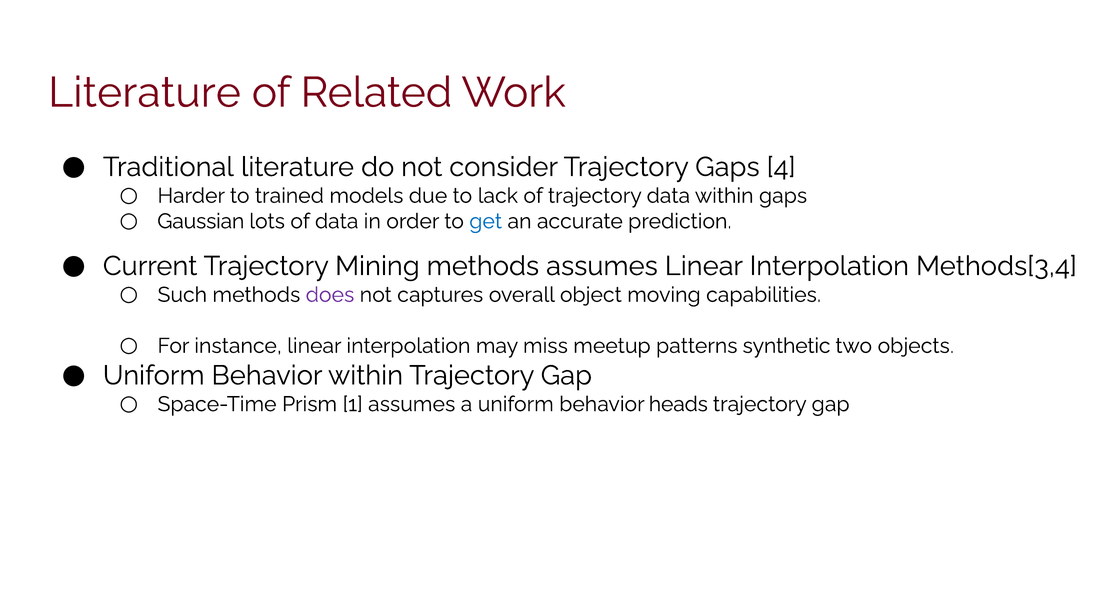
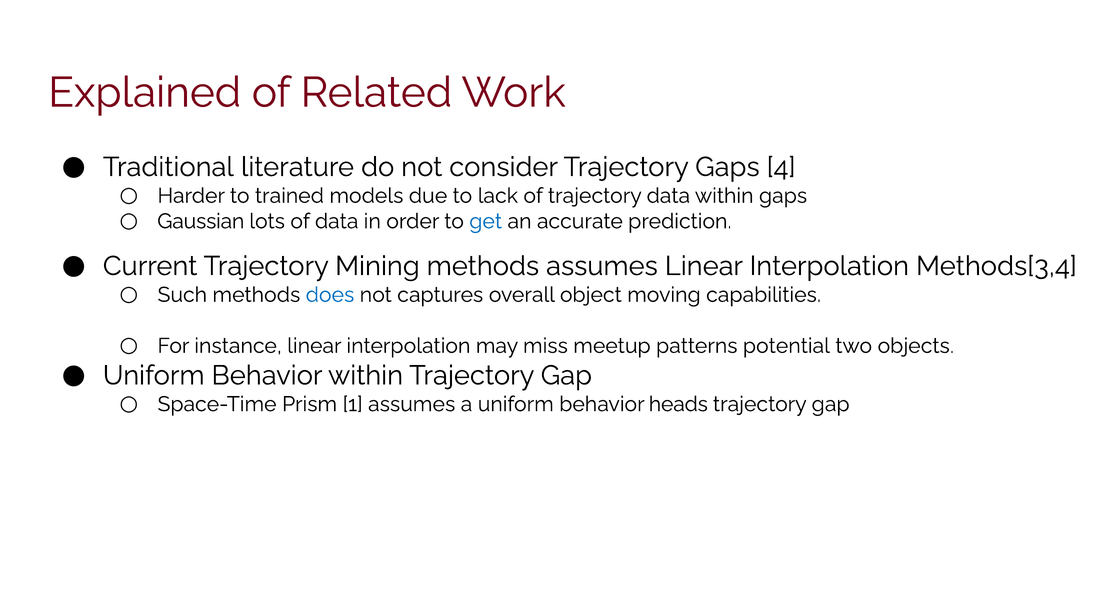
Literature at (145, 93): Literature -> Explained
does colour: purple -> blue
synthetic: synthetic -> potential
